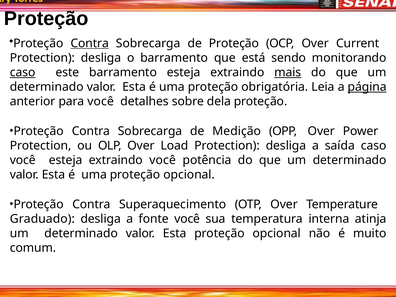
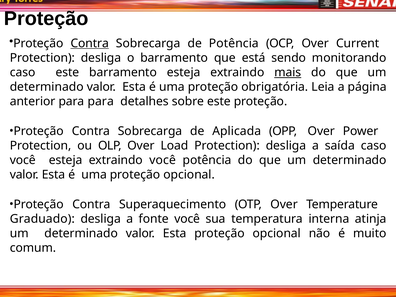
de Proteção: Proteção -> Potência
caso at (23, 72) underline: present -> none
página underline: present -> none
para você: você -> para
sobre dela: dela -> este
Medição: Medição -> Aplicada
